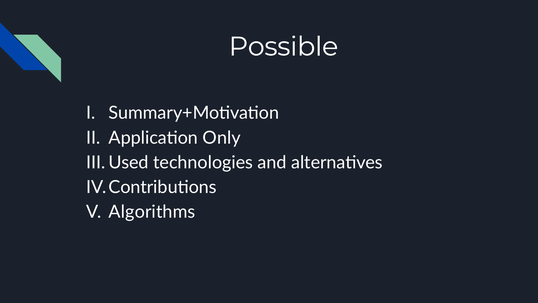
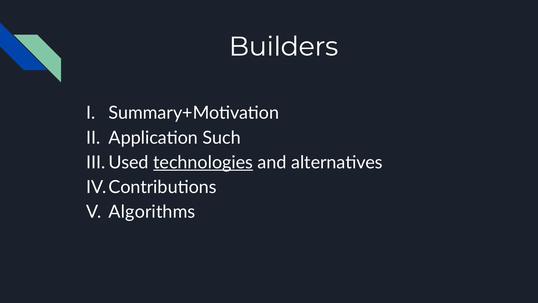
Possible: Possible -> Builders
Only: Only -> Such
technologies underline: none -> present
